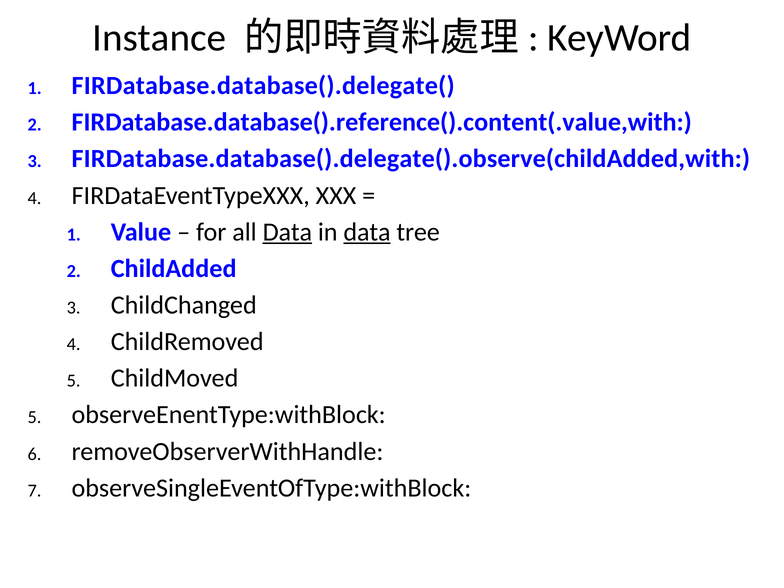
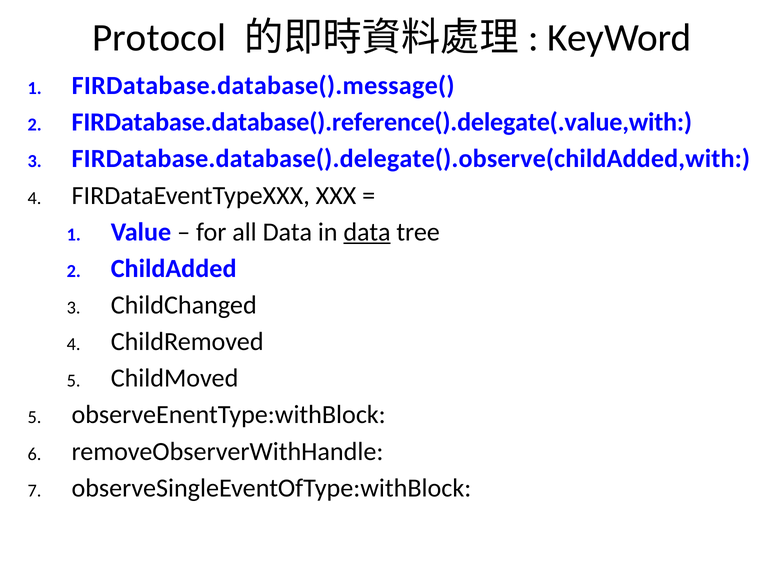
Instance: Instance -> Protocol
FIRDatabase.database().delegate(: FIRDatabase.database().delegate( -> FIRDatabase.database().message(
FIRDatabase.database().reference().content(.value,with: FIRDatabase.database().reference().content(.value,with -> FIRDatabase.database().reference().delegate(.value,with
Data at (287, 232) underline: present -> none
